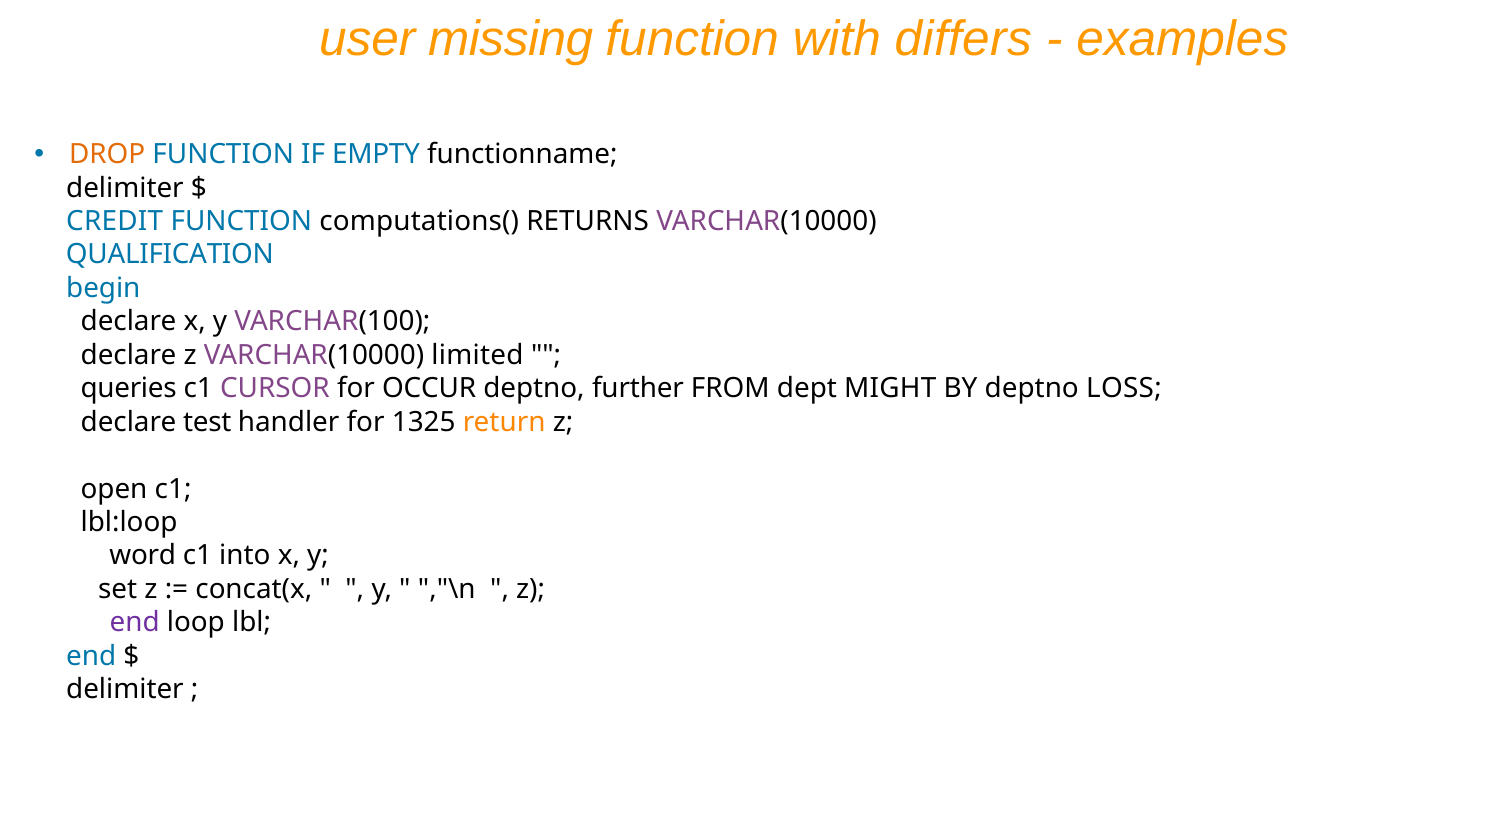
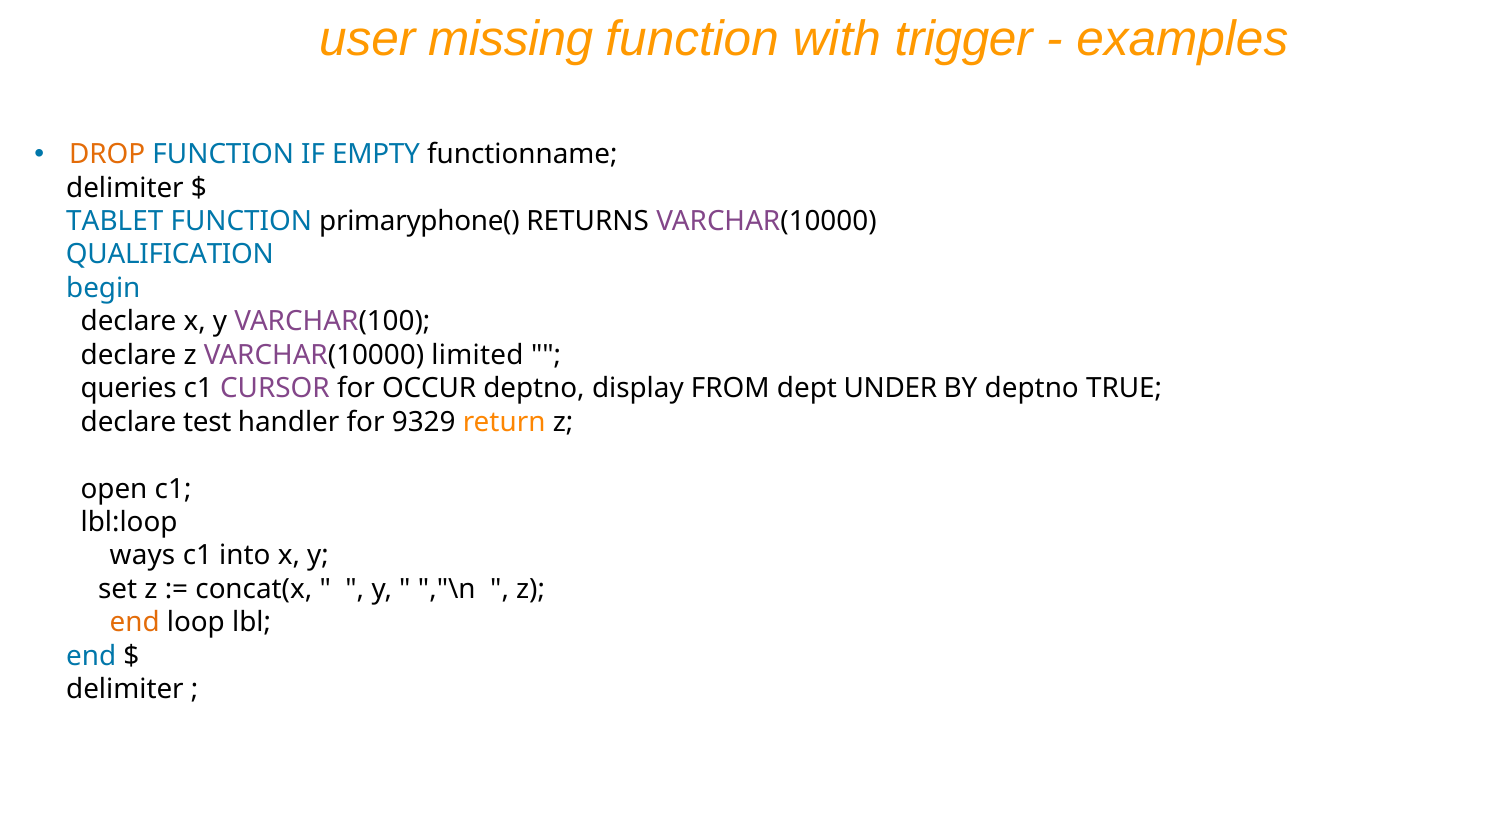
differs: differs -> trigger
CREDIT: CREDIT -> TABLET
computations(: computations( -> primaryphone(
further: further -> display
MIGHT: MIGHT -> UNDER
LOSS: LOSS -> TRUE
1325: 1325 -> 9329
word: word -> ways
end at (135, 623) colour: purple -> orange
